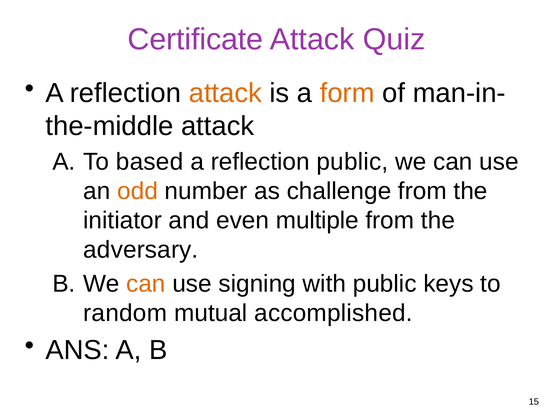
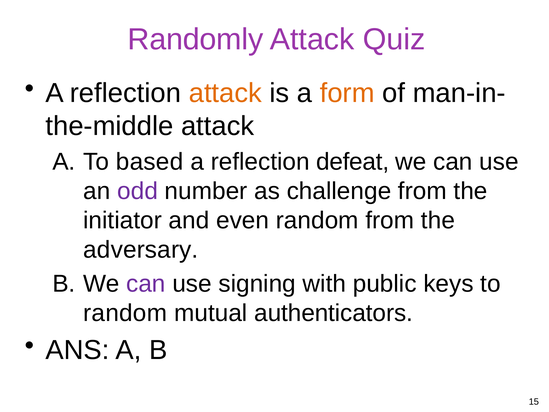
Certificate: Certificate -> Randomly
reflection public: public -> defeat
odd colour: orange -> purple
even multiple: multiple -> random
can at (146, 284) colour: orange -> purple
accomplished: accomplished -> authenticators
